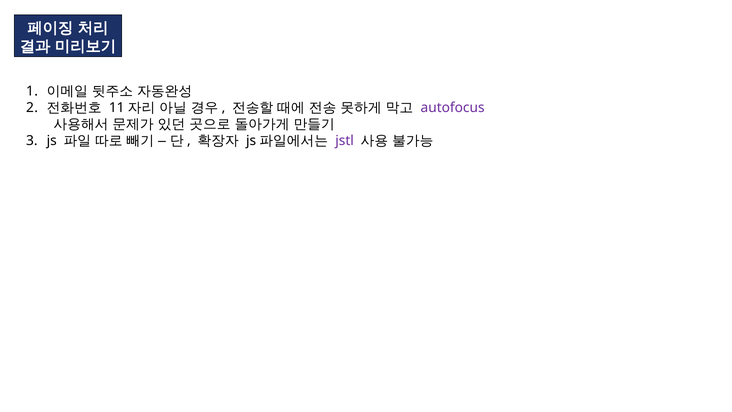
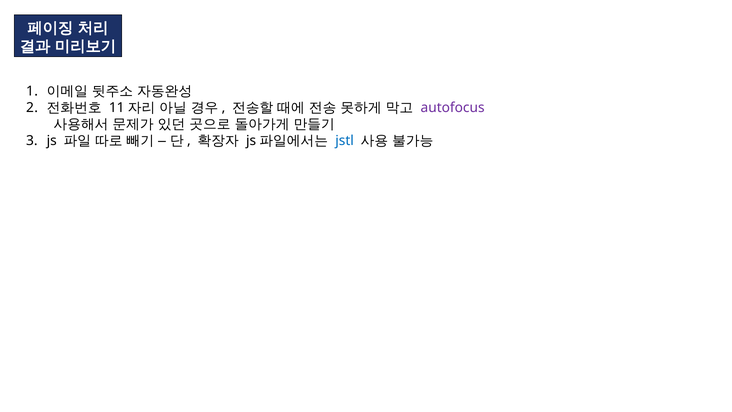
jstl colour: purple -> blue
